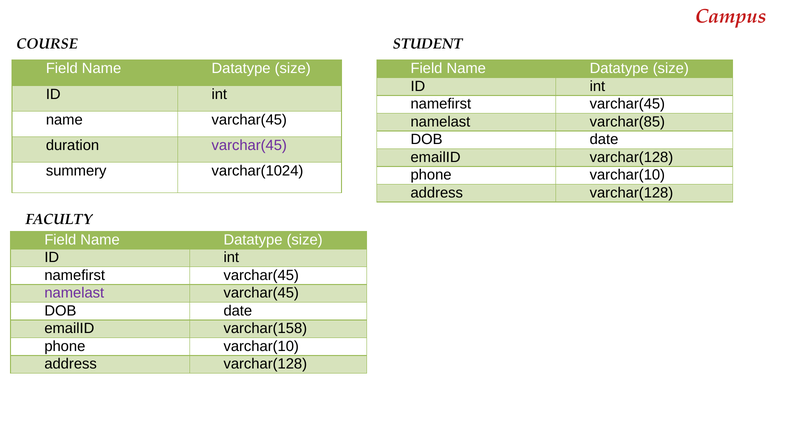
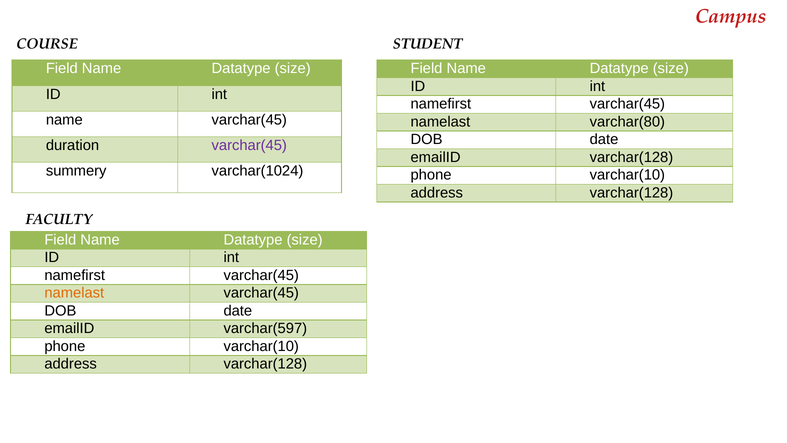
varchar(85: varchar(85 -> varchar(80
namelast at (74, 293) colour: purple -> orange
varchar(158: varchar(158 -> varchar(597
